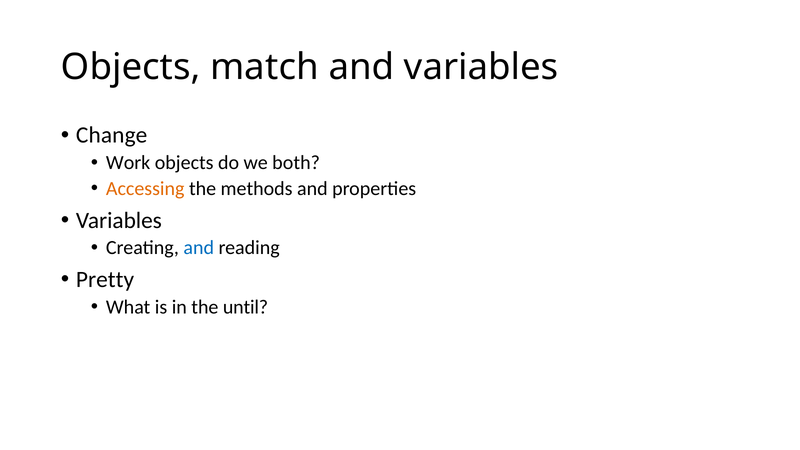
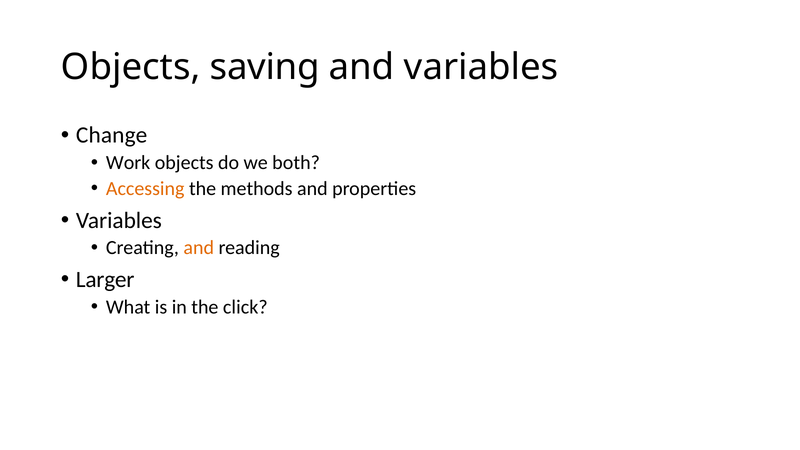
match: match -> saving
and at (199, 248) colour: blue -> orange
Pretty: Pretty -> Larger
until: until -> click
